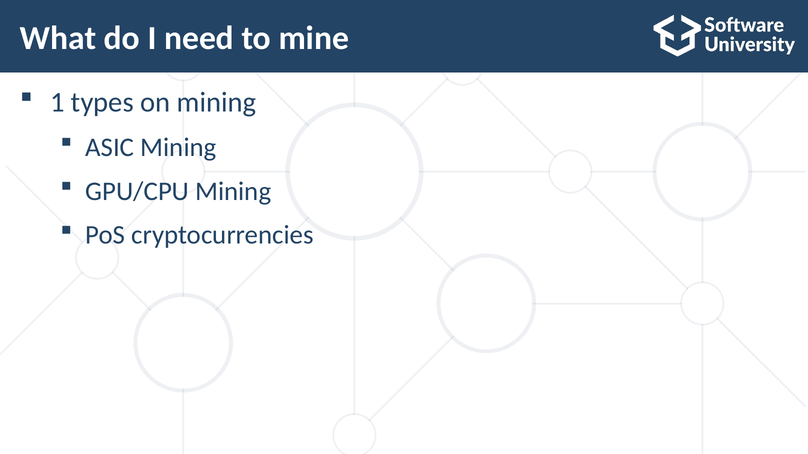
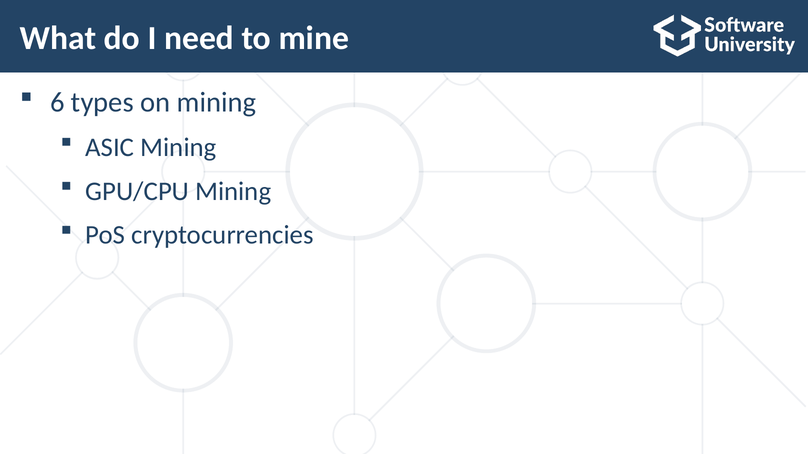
1: 1 -> 6
